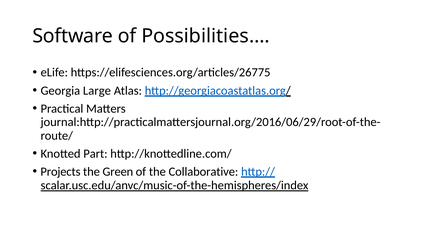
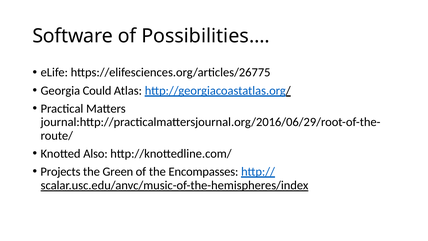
Large: Large -> Could
Part: Part -> Also
Collaborative: Collaborative -> Encompasses
